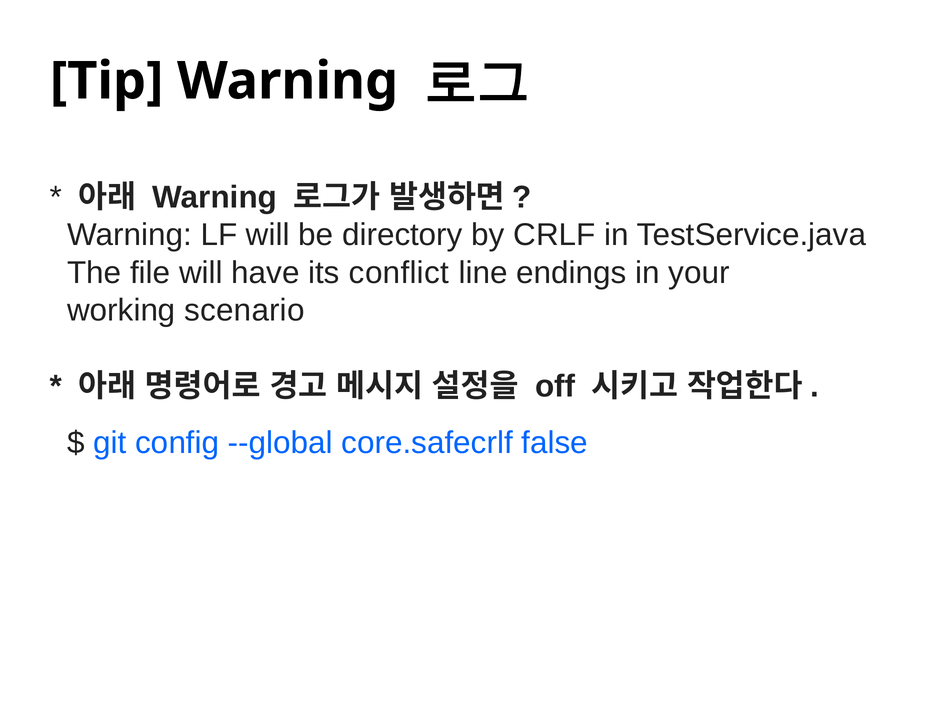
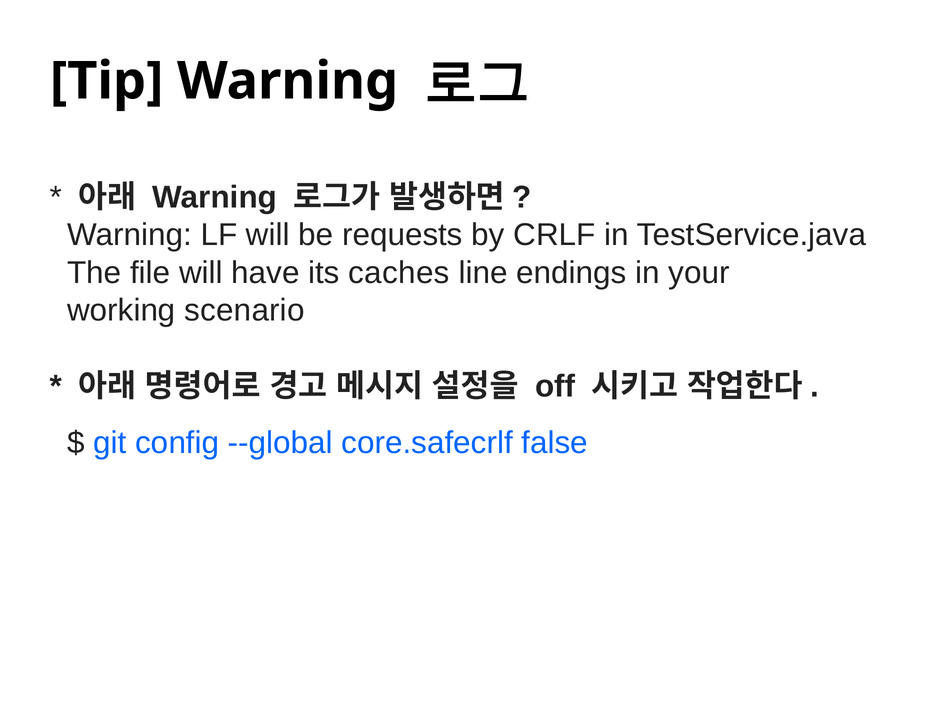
directory: directory -> requests
conflict: conflict -> caches
